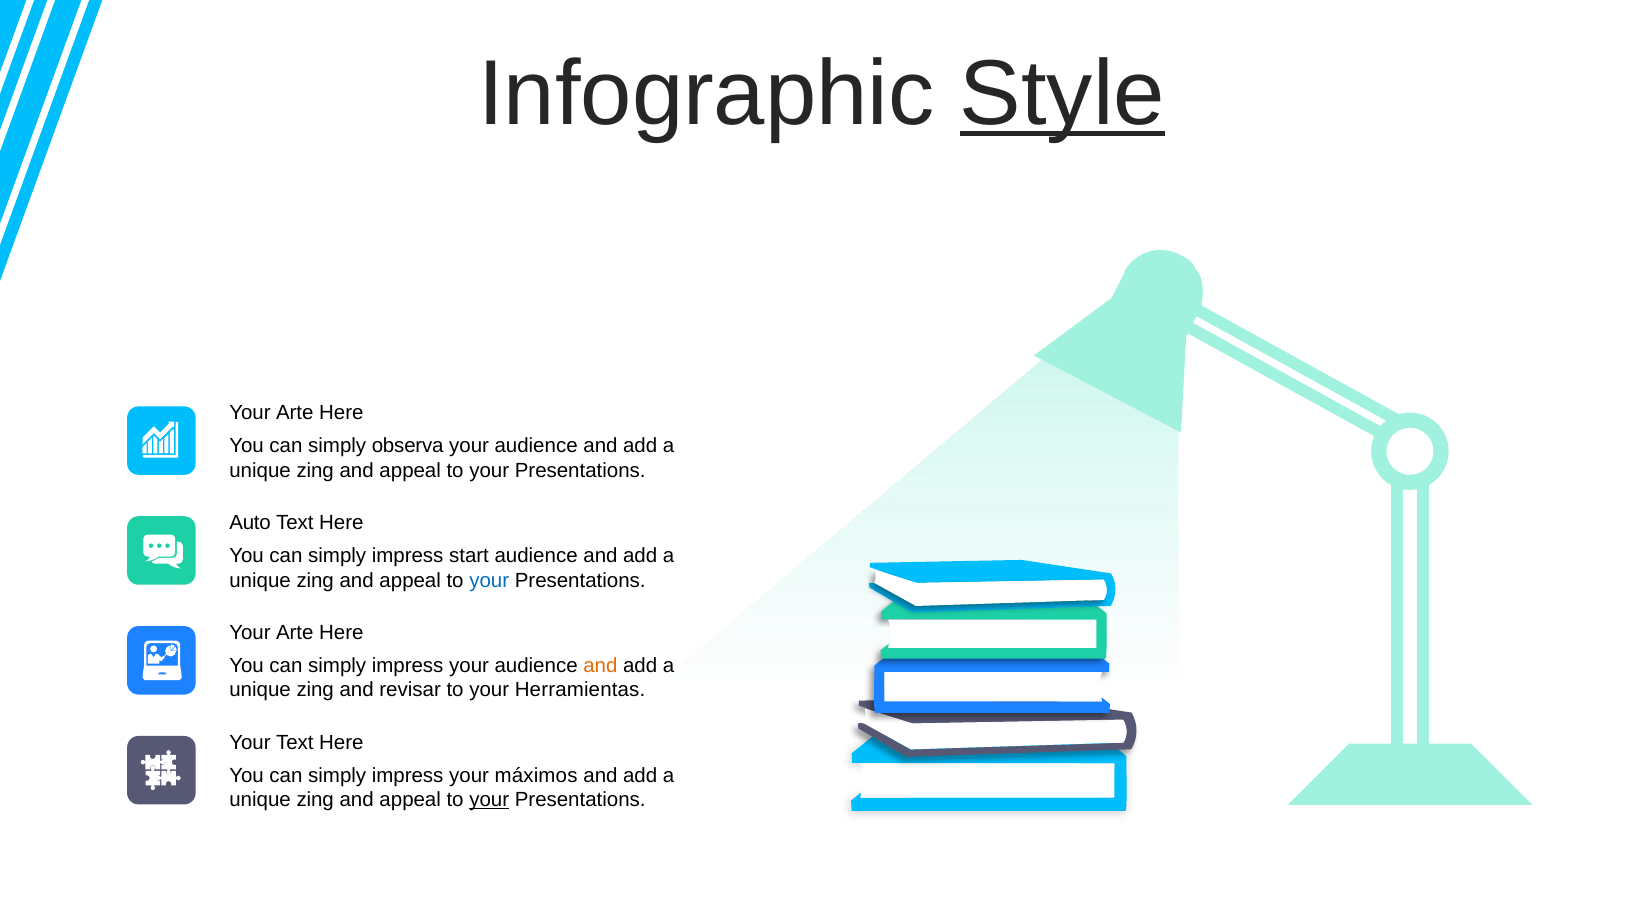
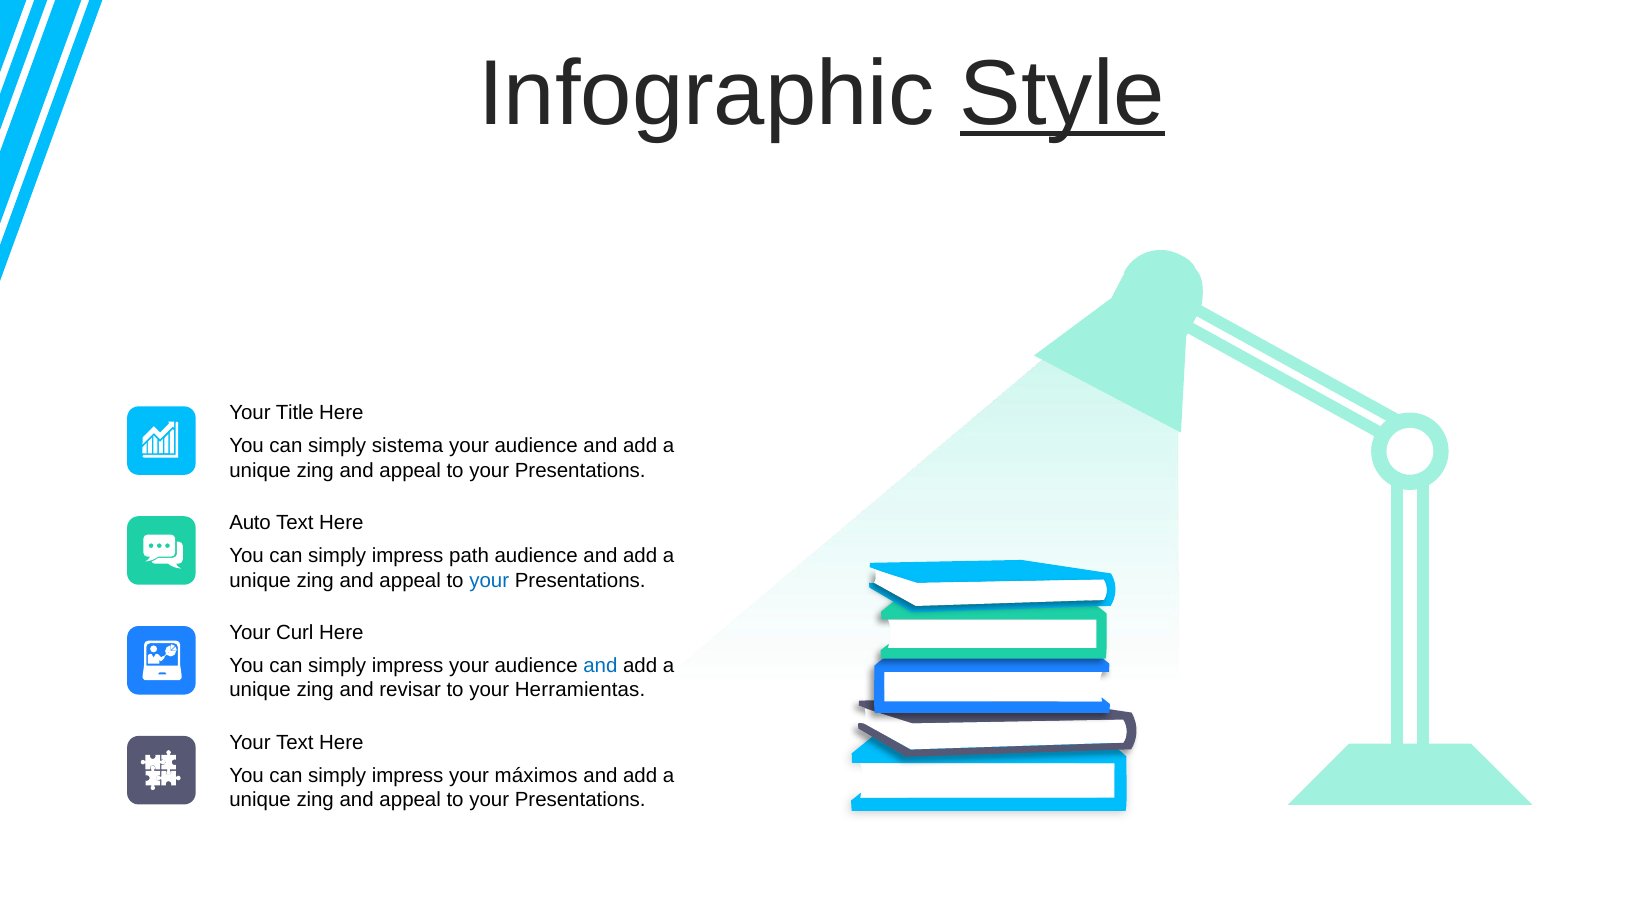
Arte at (295, 413): Arte -> Title
observa: observa -> sistema
start: start -> path
Arte at (295, 633): Arte -> Curl
and at (600, 666) colour: orange -> blue
your at (489, 800) underline: present -> none
